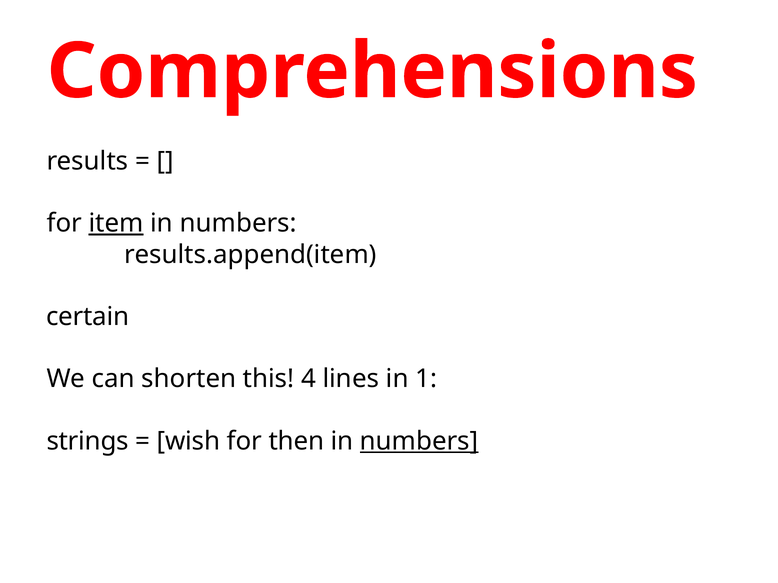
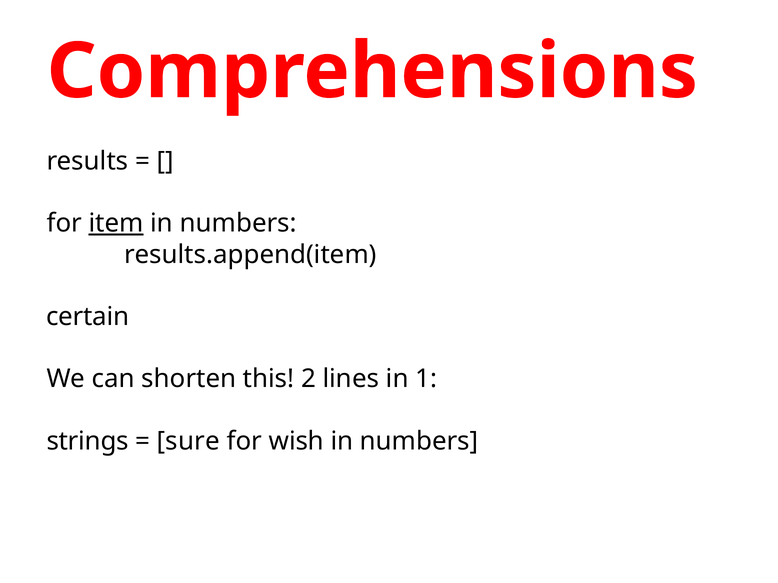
4: 4 -> 2
wish: wish -> sure
then: then -> wish
numbers at (419, 441) underline: present -> none
